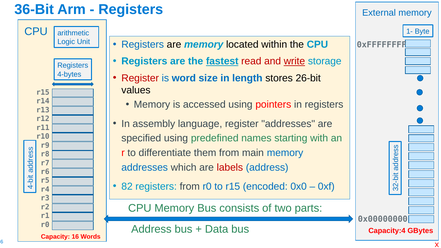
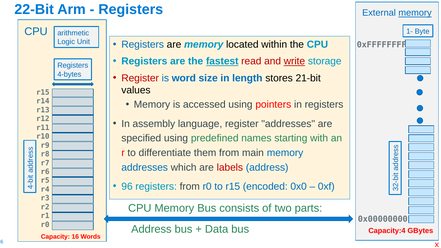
36-Bit: 36-Bit -> 22-Bit
memory at (415, 13) underline: none -> present
26-bit: 26-bit -> 21-bit
82: 82 -> 96
